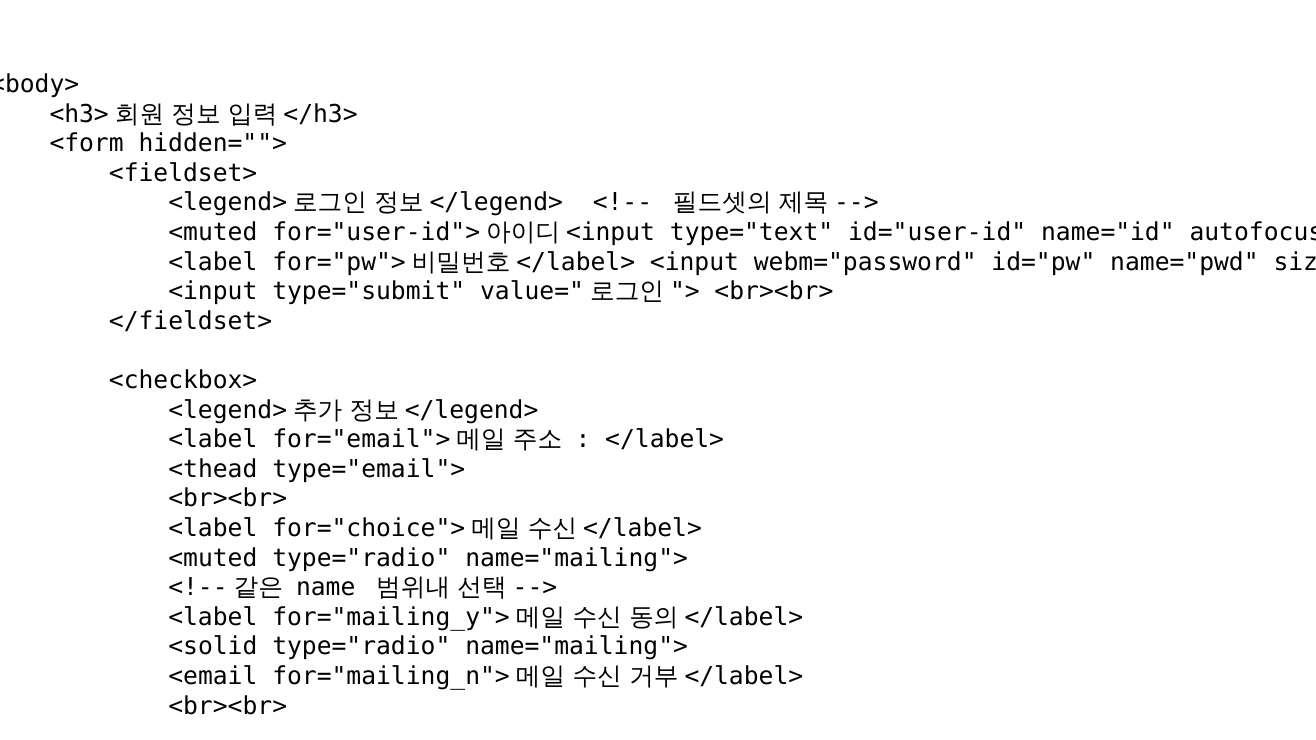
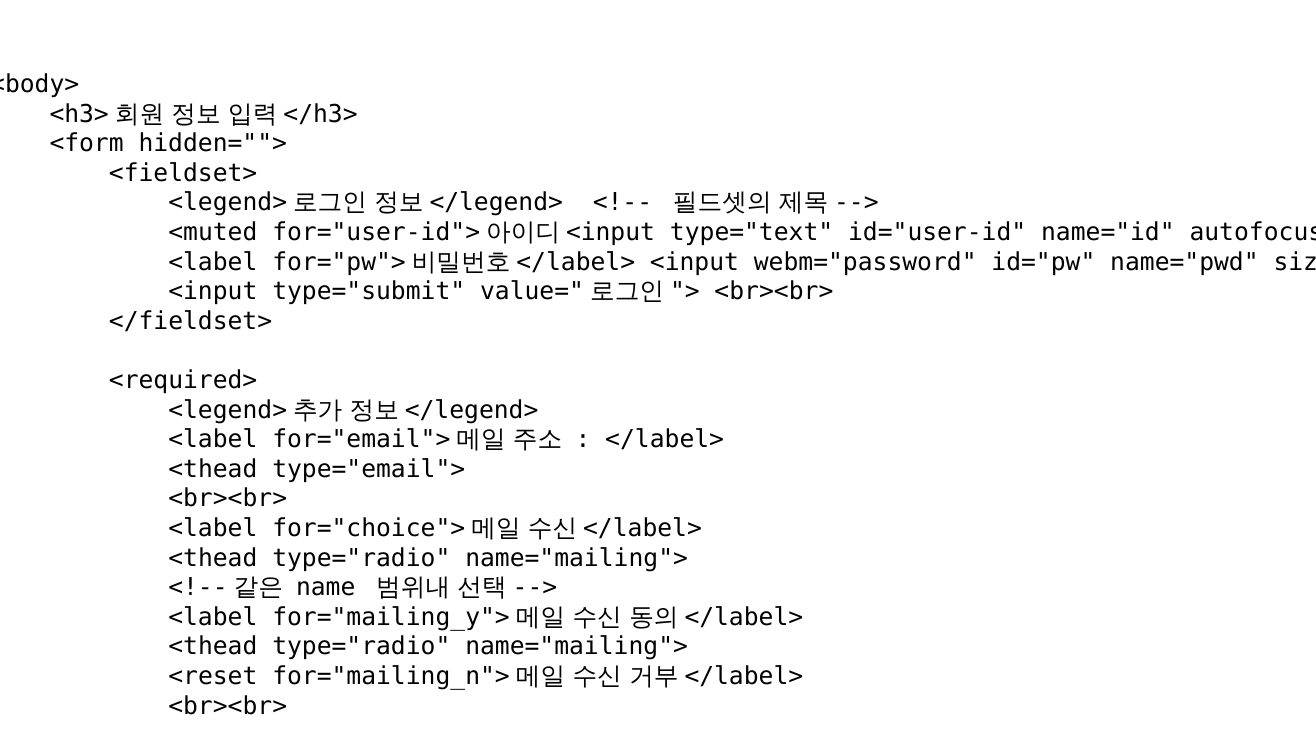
<checkbox>: <checkbox> -> <required>
<muted at (213, 558): <muted -> <thead
<solid at (213, 647): <solid -> <thead
<email: <email -> <reset
